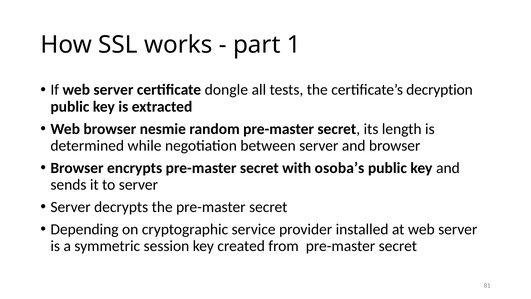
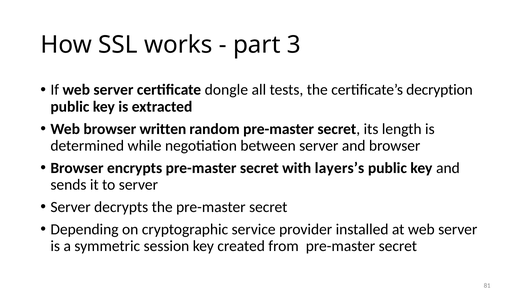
1: 1 -> 3
nesmie: nesmie -> written
osoba’s: osoba’s -> layers’s
